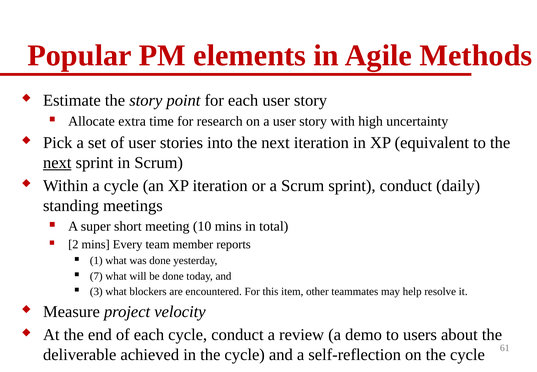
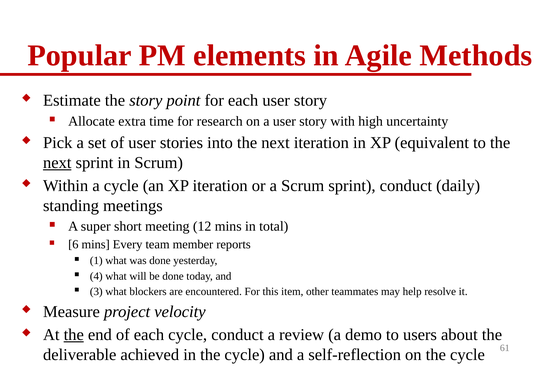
10: 10 -> 12
2: 2 -> 6
7: 7 -> 4
the at (74, 335) underline: none -> present
